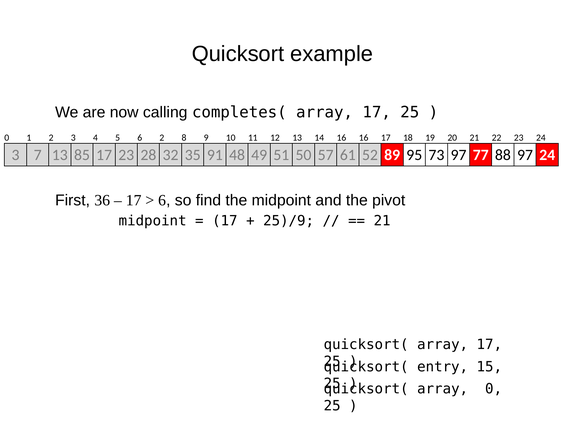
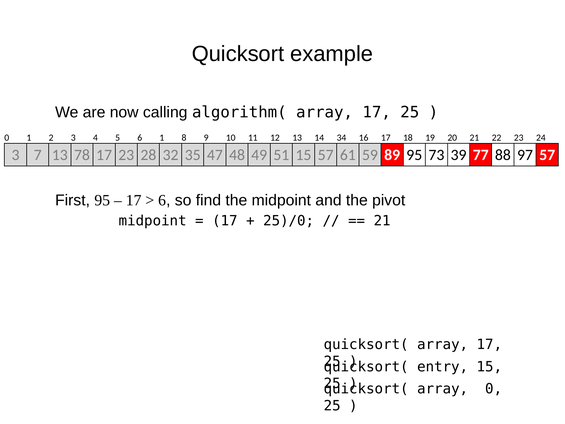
completes(: completes( -> algorithm(
6 2: 2 -> 1
14 16: 16 -> 34
85: 85 -> 78
91: 91 -> 47
51 50: 50 -> 15
52: 52 -> 59
73 97: 97 -> 39
97 24: 24 -> 57
First 36: 36 -> 95
25)/9: 25)/9 -> 25)/0
